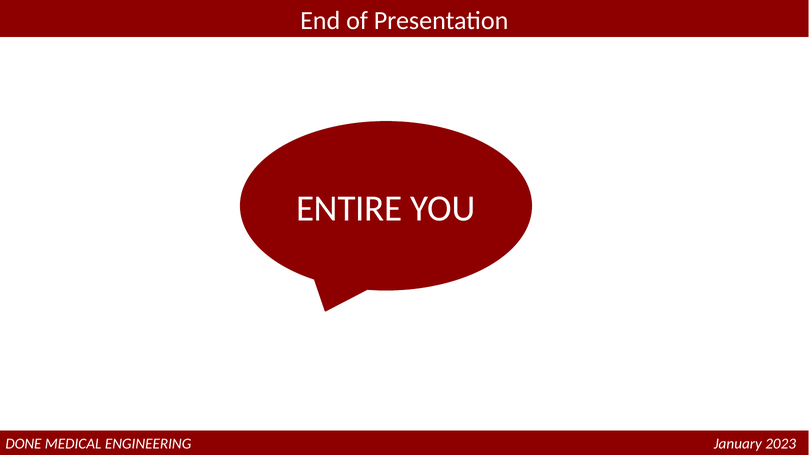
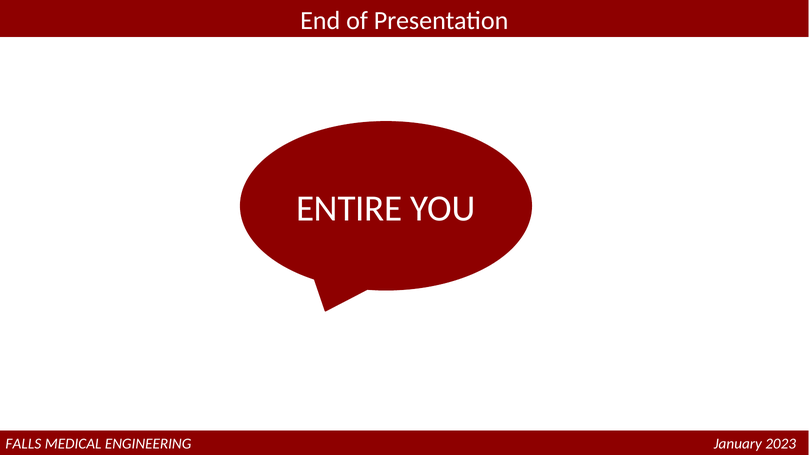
DONE: DONE -> FALLS
